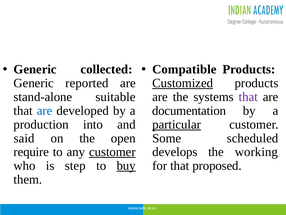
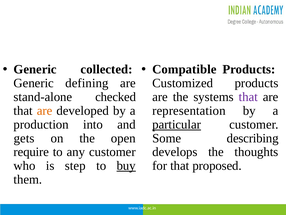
reported: reported -> defining
Customized underline: present -> none
suitable: suitable -> checked
are at (45, 110) colour: blue -> orange
documentation: documentation -> representation
said: said -> gets
scheduled: scheduled -> describing
customer at (112, 152) underline: present -> none
working: working -> thoughts
